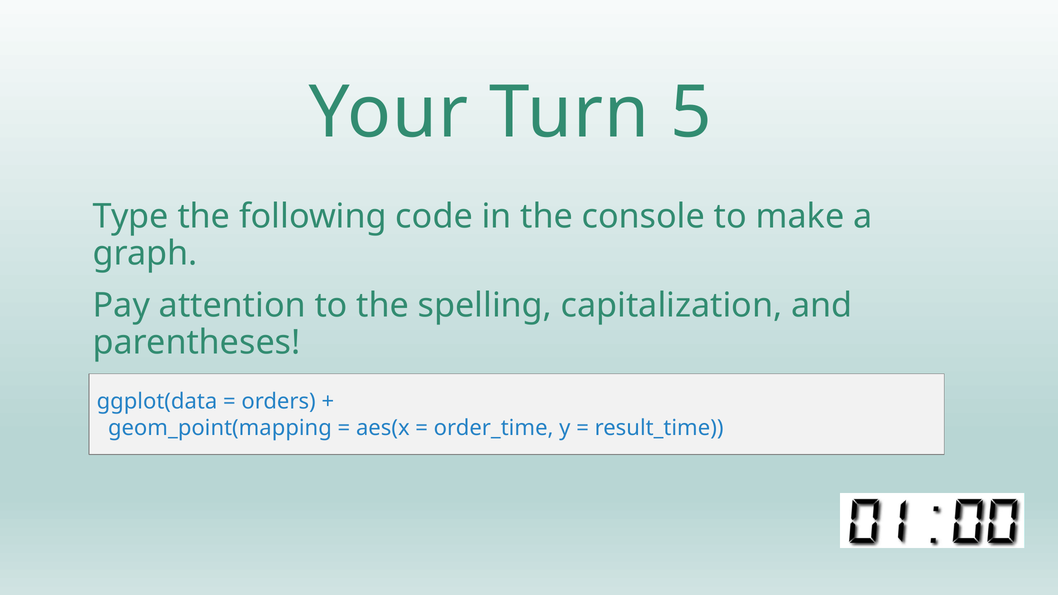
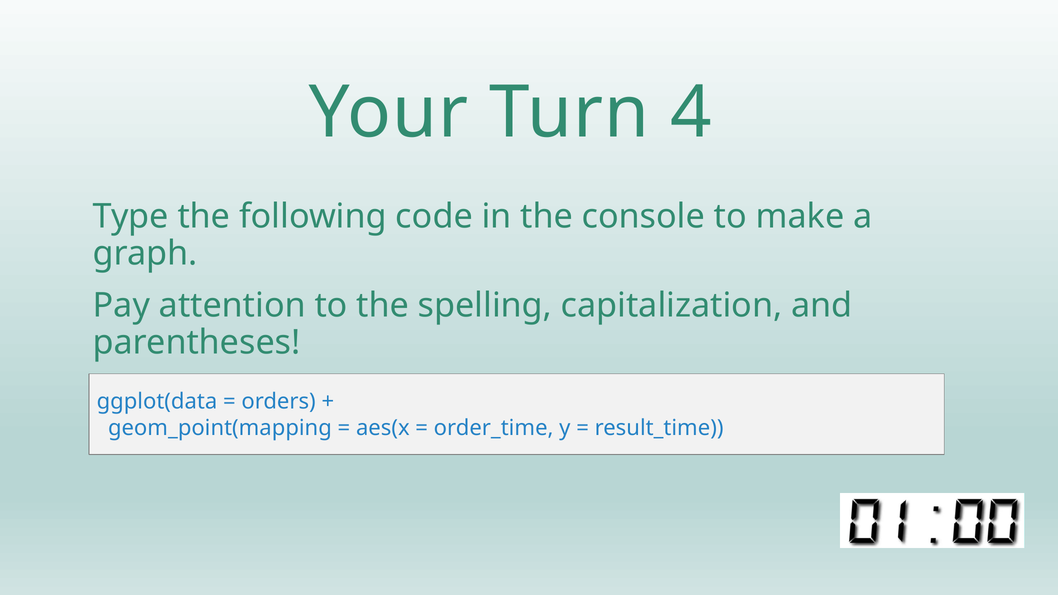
5: 5 -> 4
